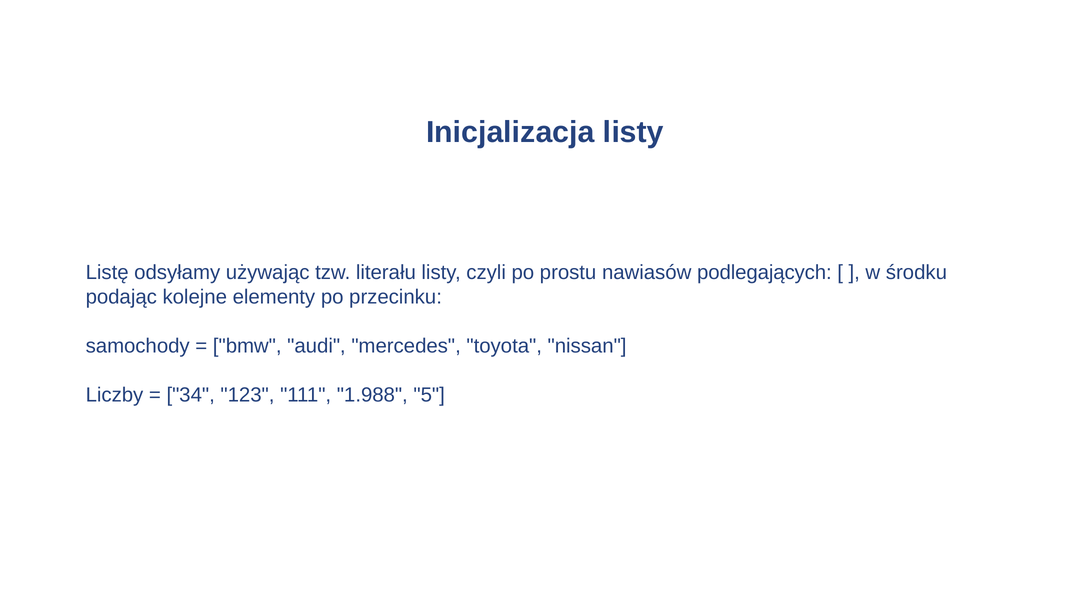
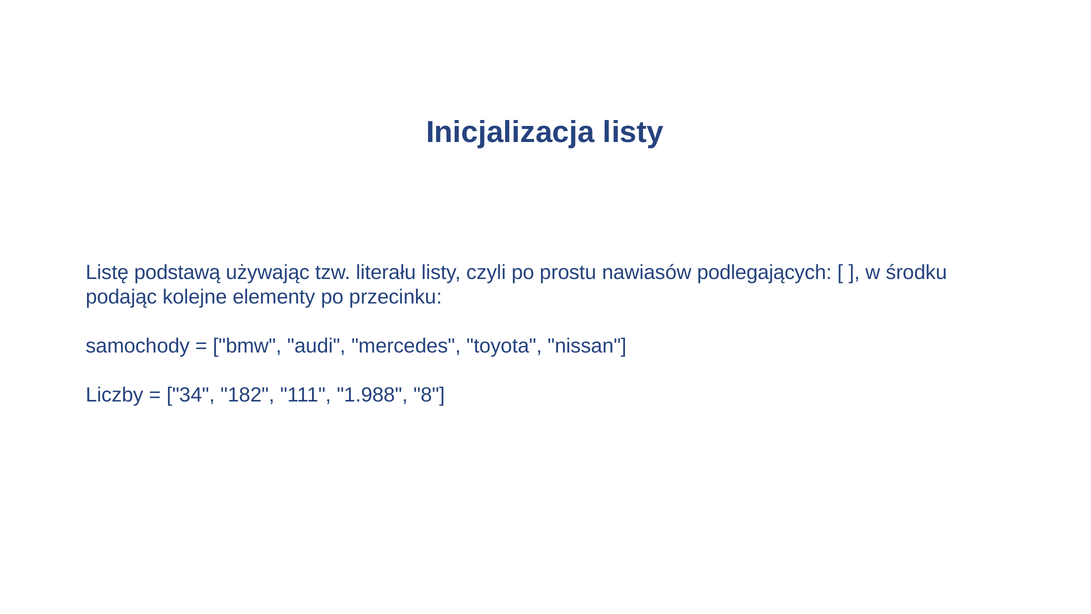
odsyłamy: odsyłamy -> podstawą
123: 123 -> 182
5: 5 -> 8
